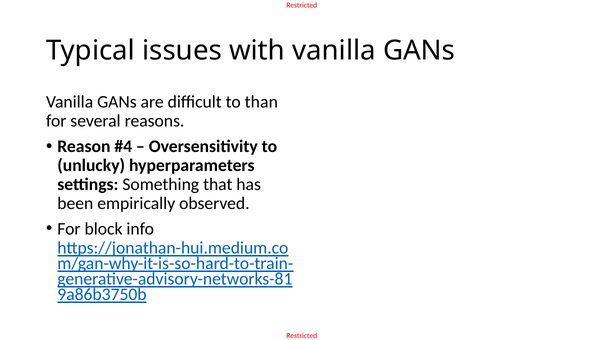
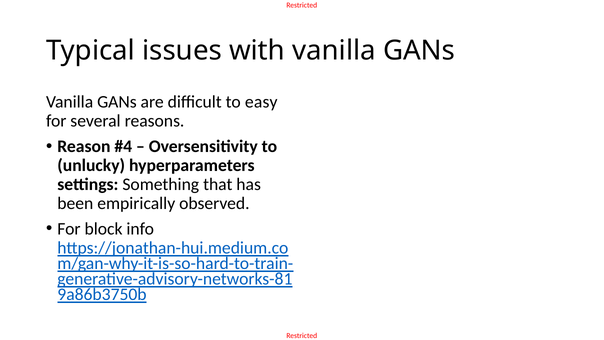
than: than -> easy
